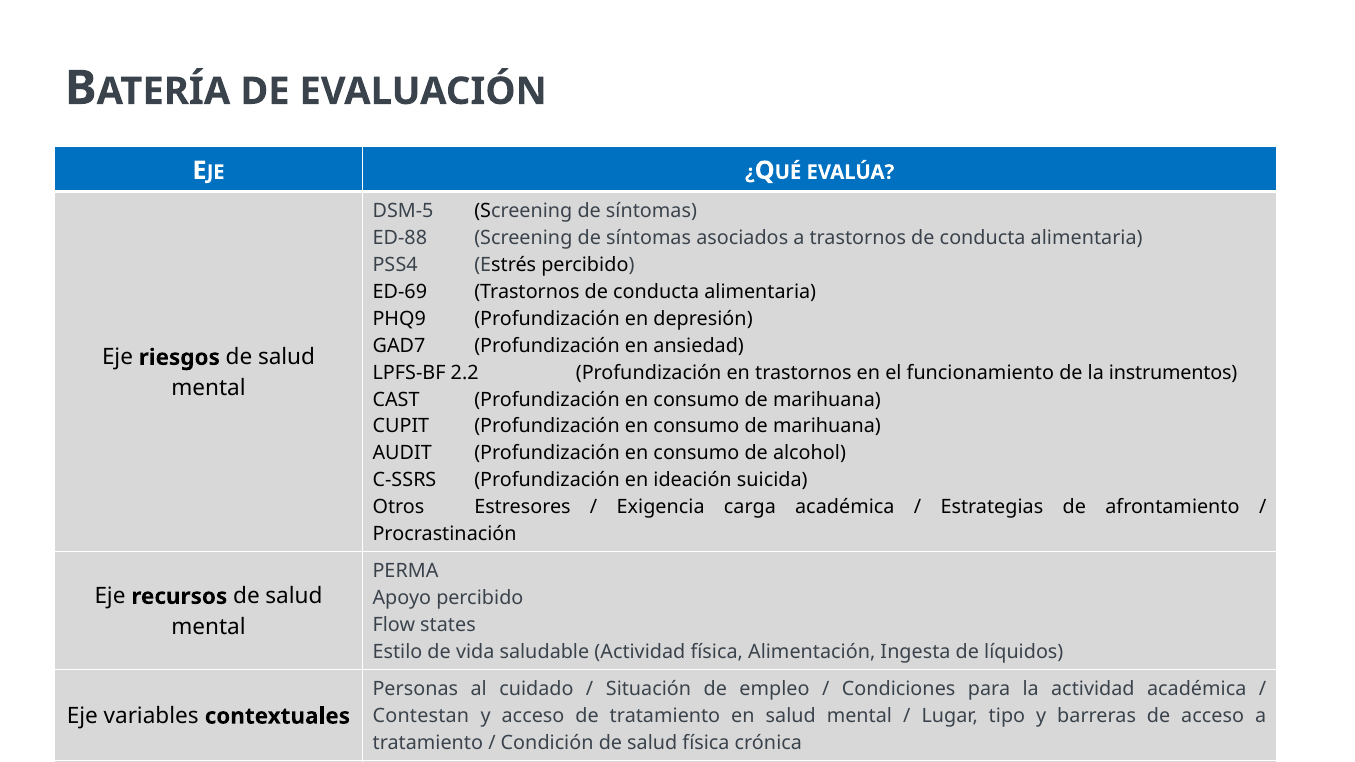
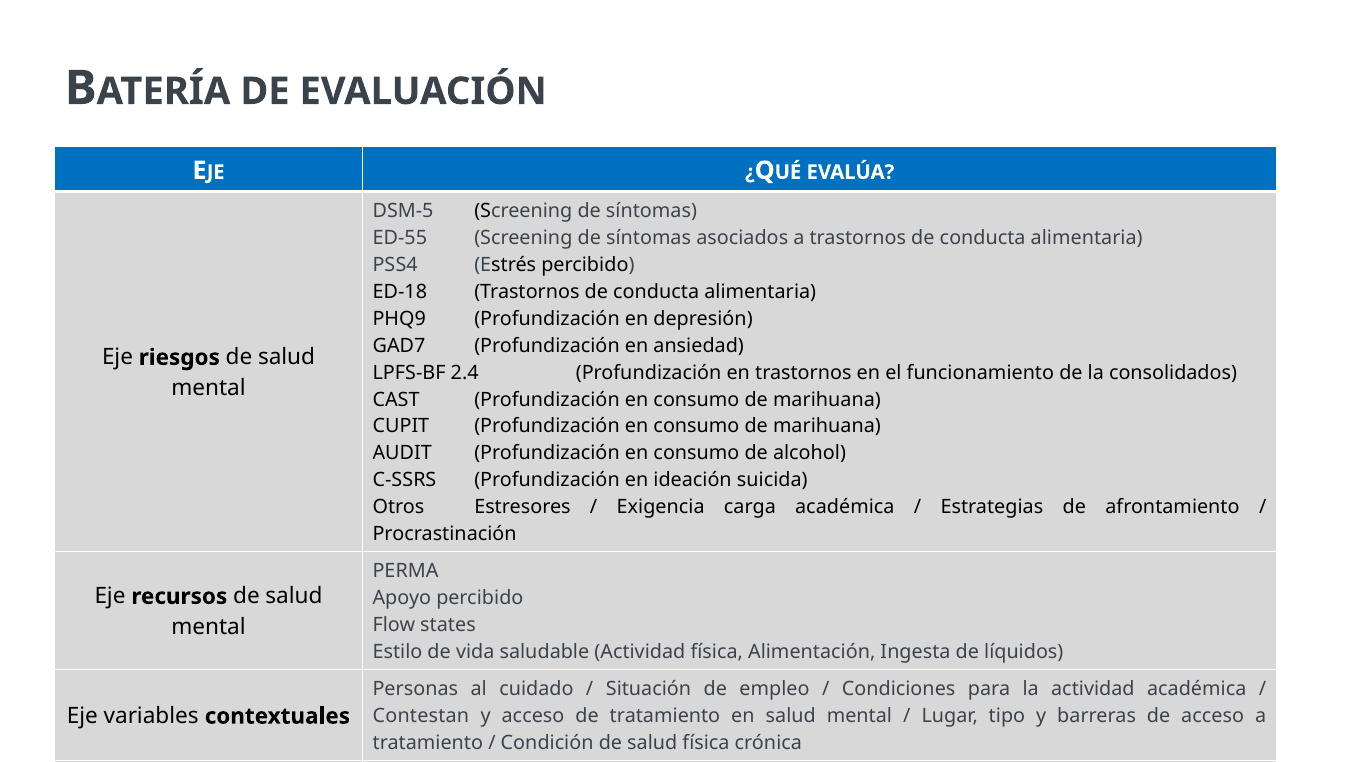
ED-88: ED-88 -> ED-55
ED-69: ED-69 -> ED-18
2.2: 2.2 -> 2.4
instrumentos: instrumentos -> consolidados
